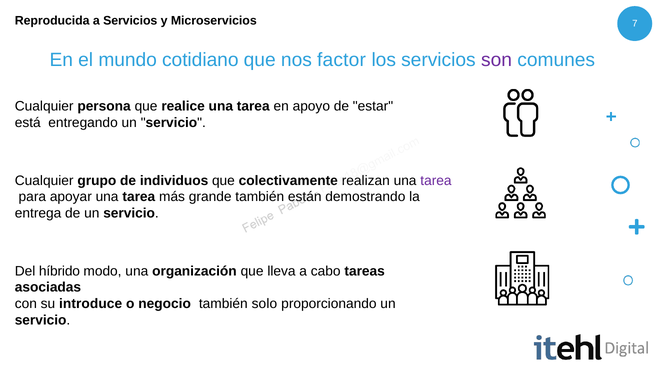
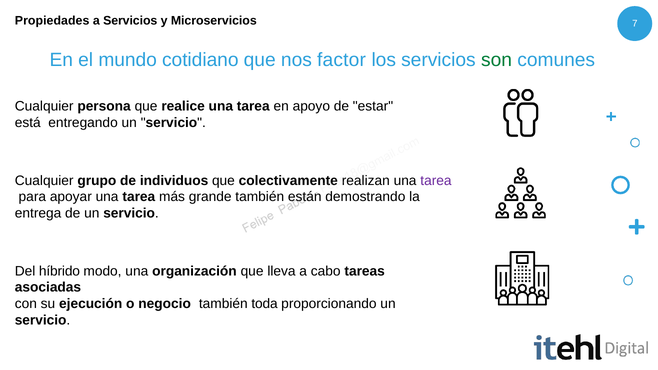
Reproducida: Reproducida -> Propiedades
son colour: purple -> green
introduce: introduce -> ejecución
solo: solo -> toda
